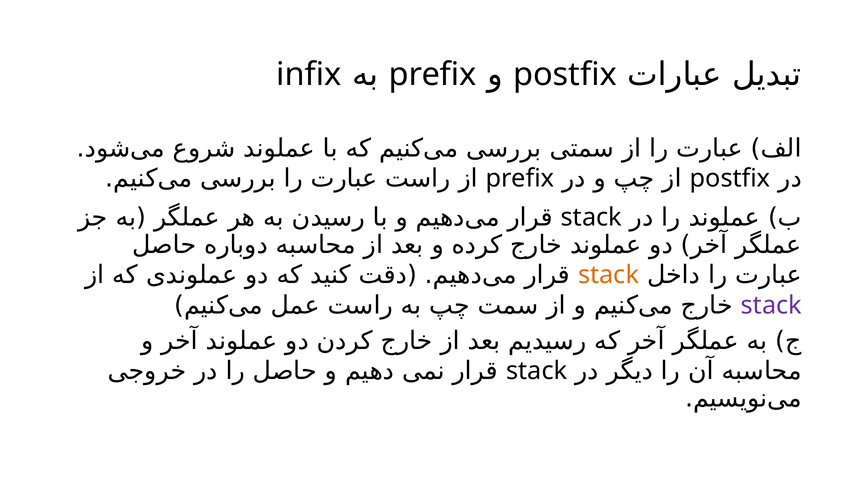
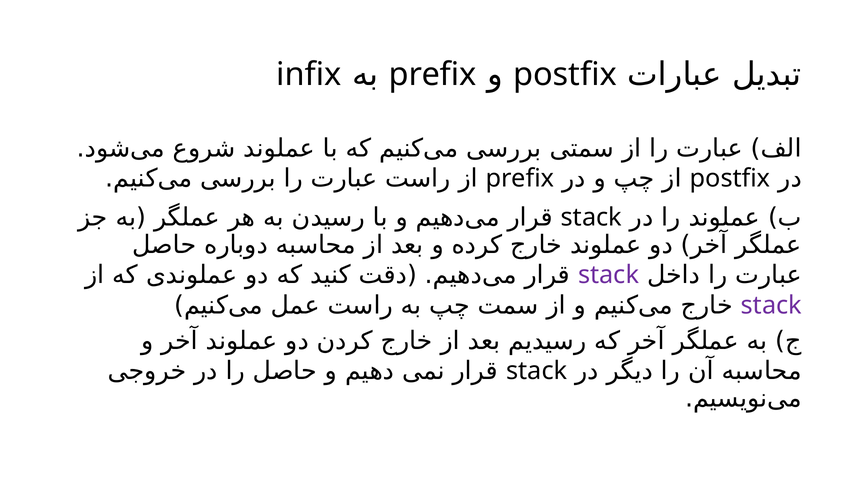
stack at (609, 275) colour: orange -> purple
